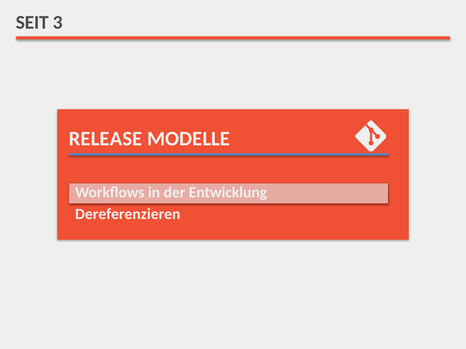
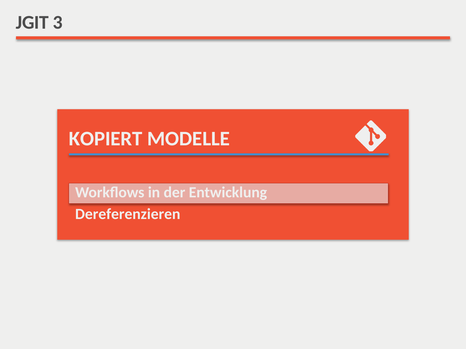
SEIT: SEIT -> JGIT
RELEASE: RELEASE -> KOPIERT
